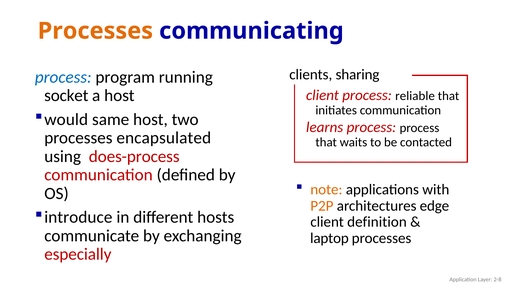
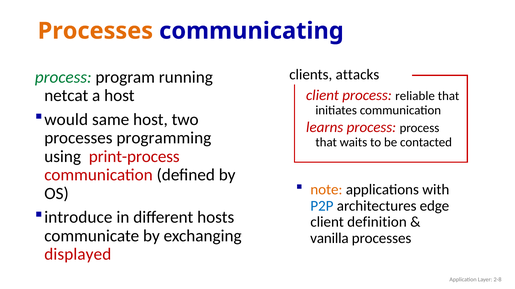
sharing: sharing -> attacks
process at (63, 77) colour: blue -> green
socket: socket -> netcat
encapsulated: encapsulated -> programming
does-process: does-process -> print-process
P2P colour: orange -> blue
laptop: laptop -> vanilla
especially: especially -> displayed
